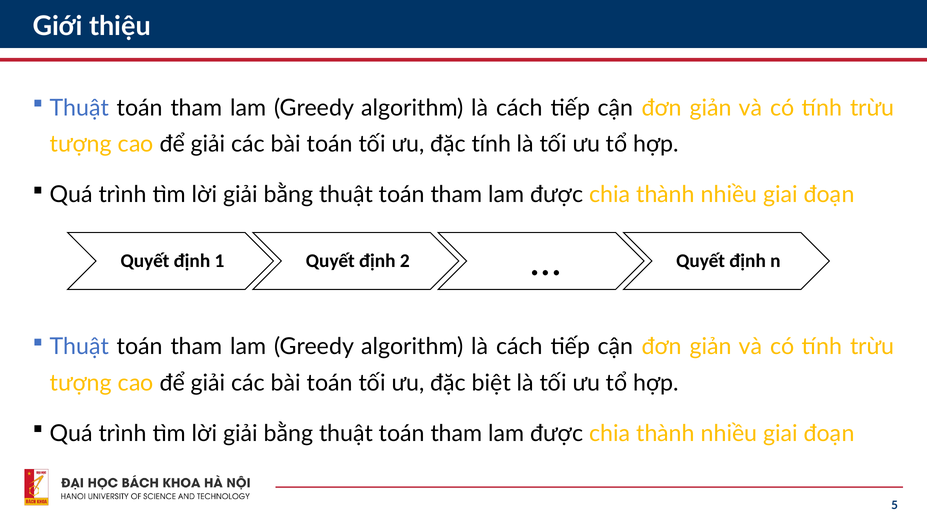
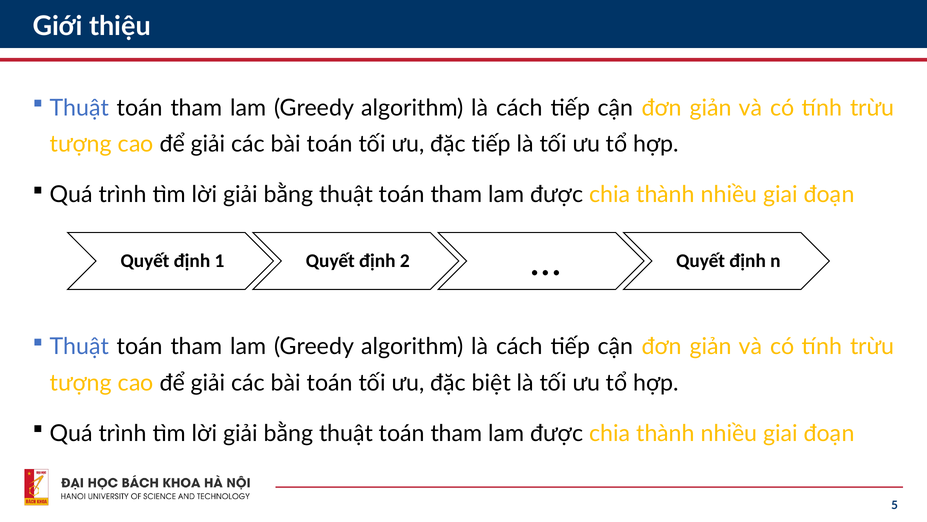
đặc tính: tính -> tiếp
